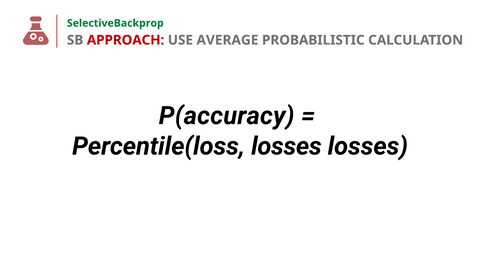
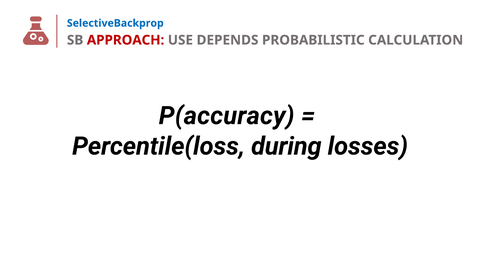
SelectiveBackprop colour: green -> blue
AVERAGE: AVERAGE -> DEPENDS
Percentile(loss losses: losses -> during
